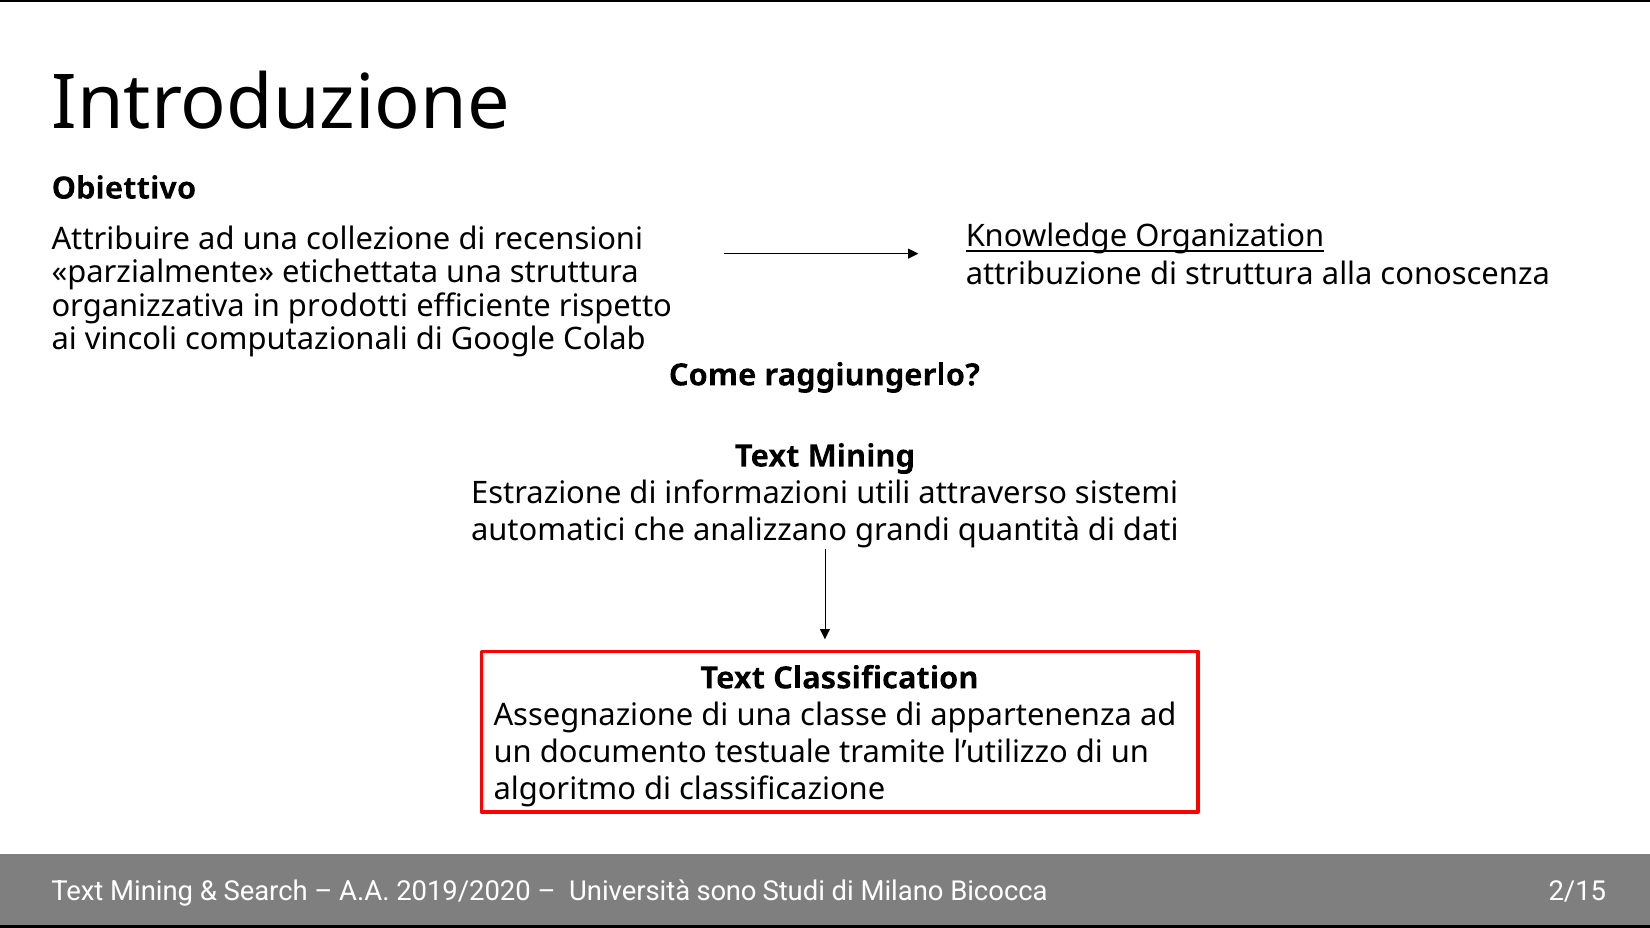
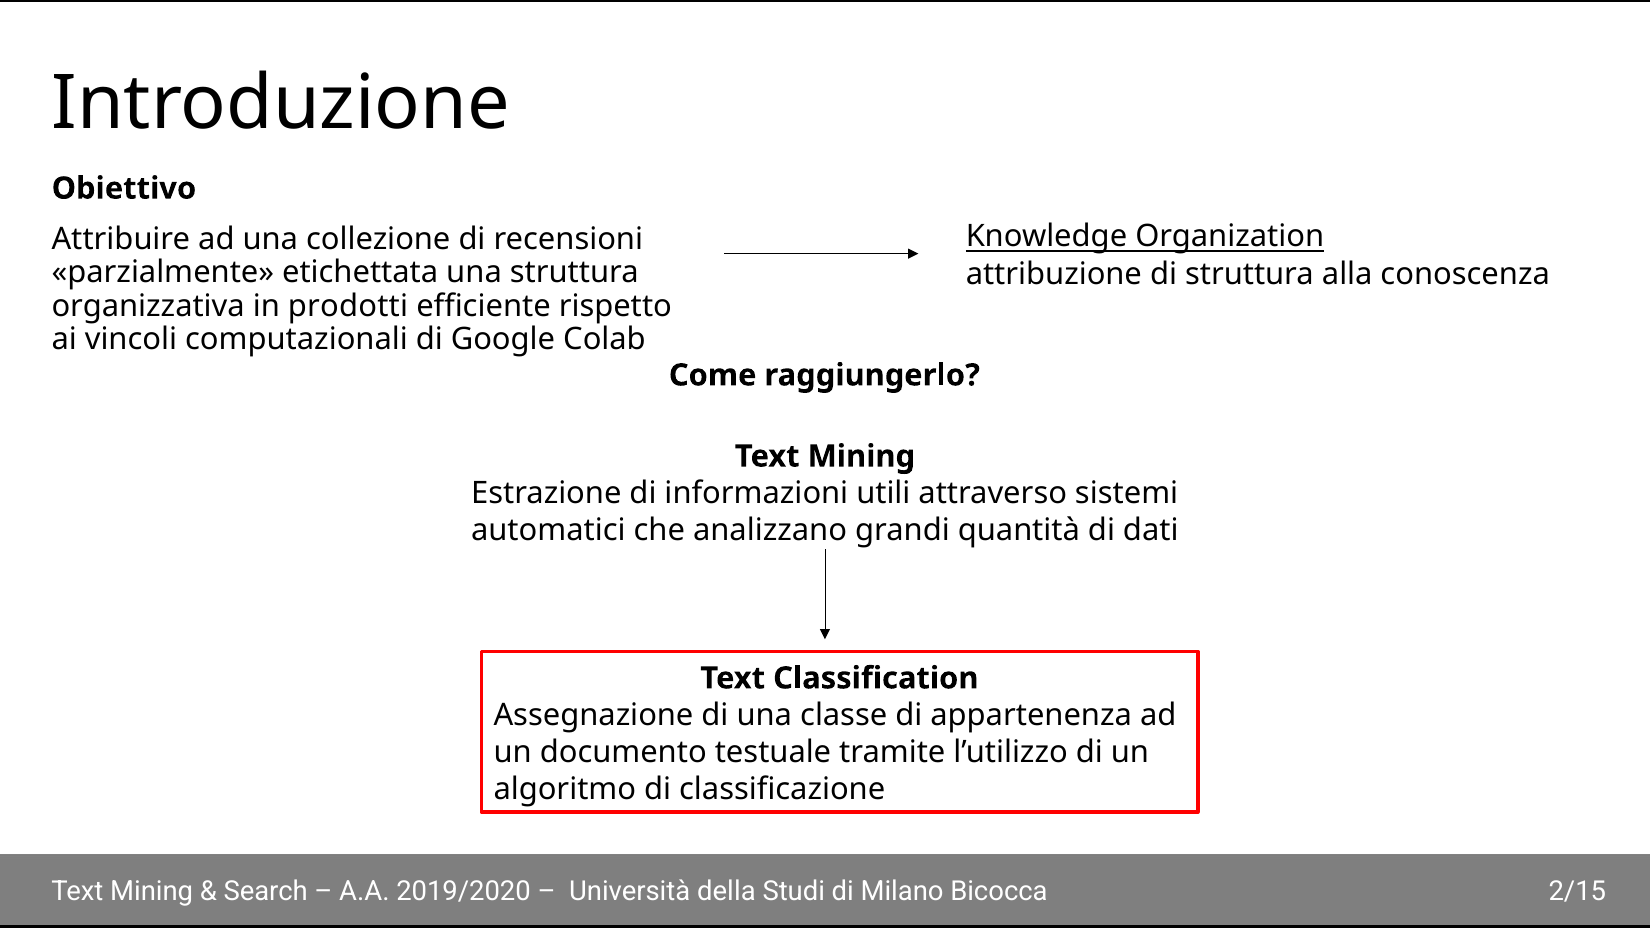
sono: sono -> della
